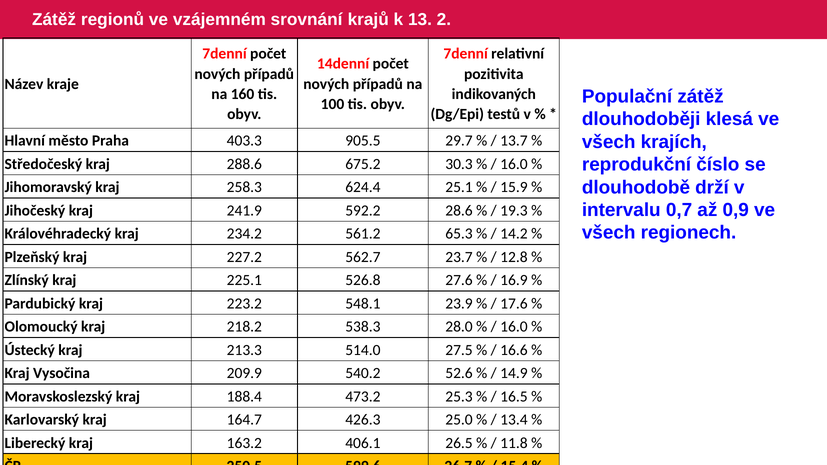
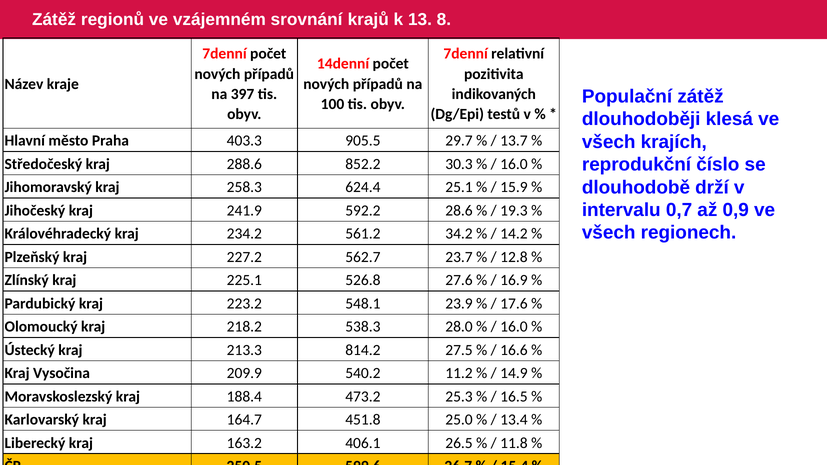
2: 2 -> 8
160: 160 -> 397
675.2: 675.2 -> 852.2
65.3: 65.3 -> 34.2
514.0: 514.0 -> 814.2
52.6: 52.6 -> 11.2
426.3: 426.3 -> 451.8
